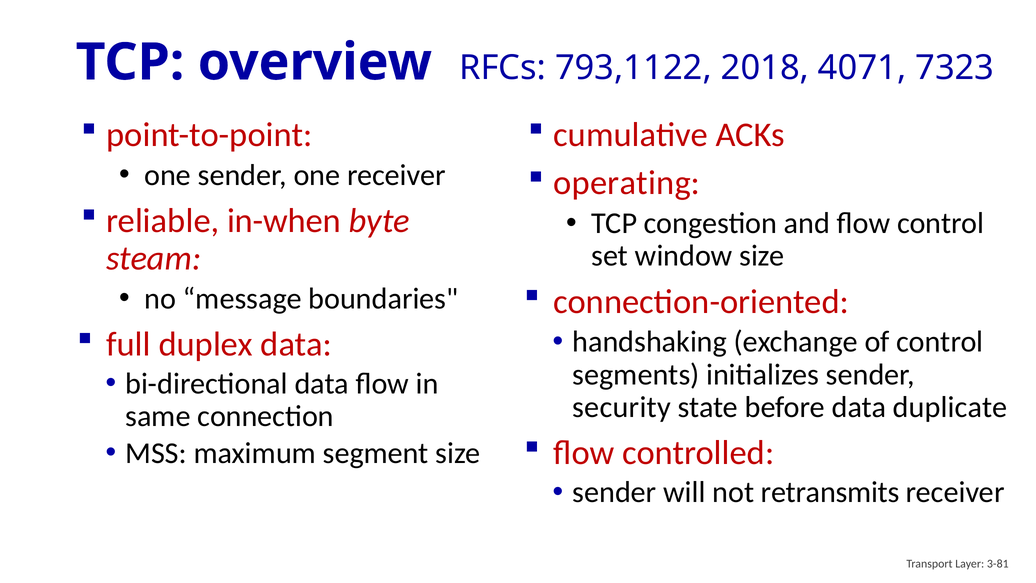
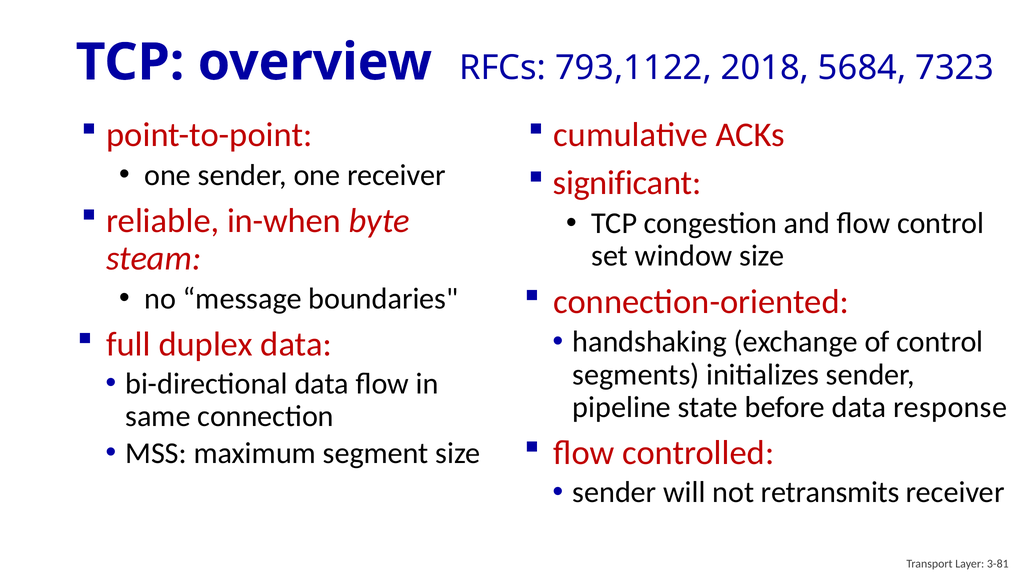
4071: 4071 -> 5684
operating: operating -> significant
security: security -> pipeline
duplicate: duplicate -> response
